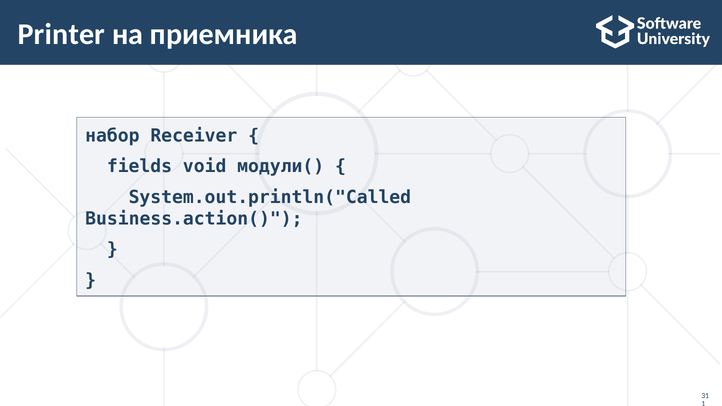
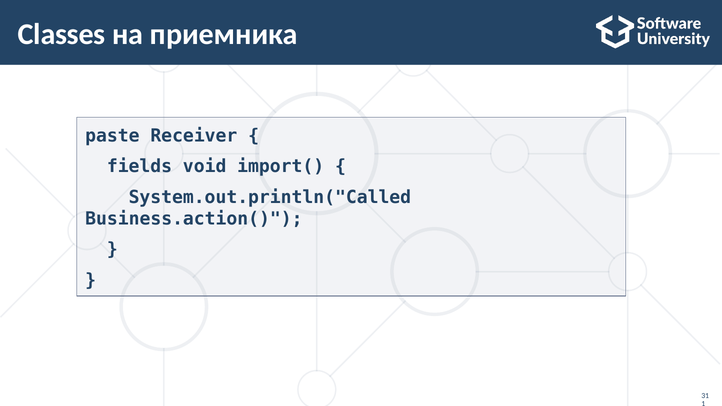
Printer: Printer -> Classes
набор: набор -> paste
модули(: модули( -> import(
